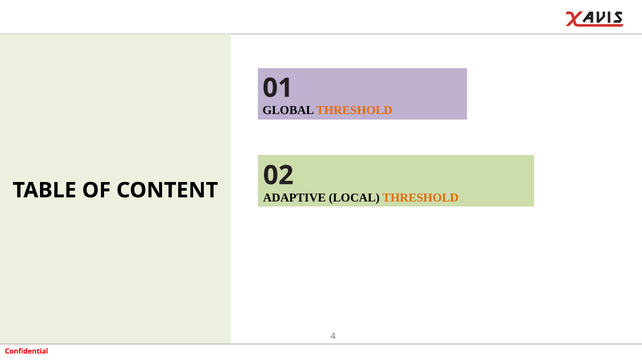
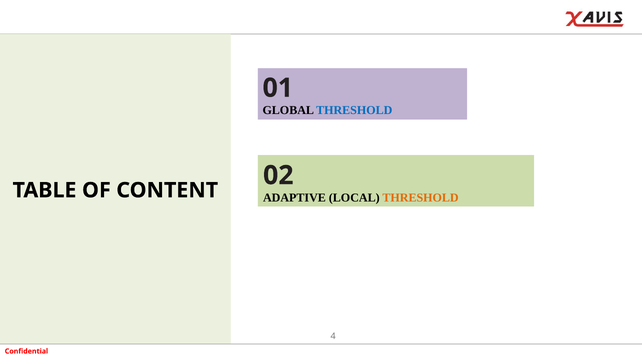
THRESHOLD at (354, 110) colour: orange -> blue
